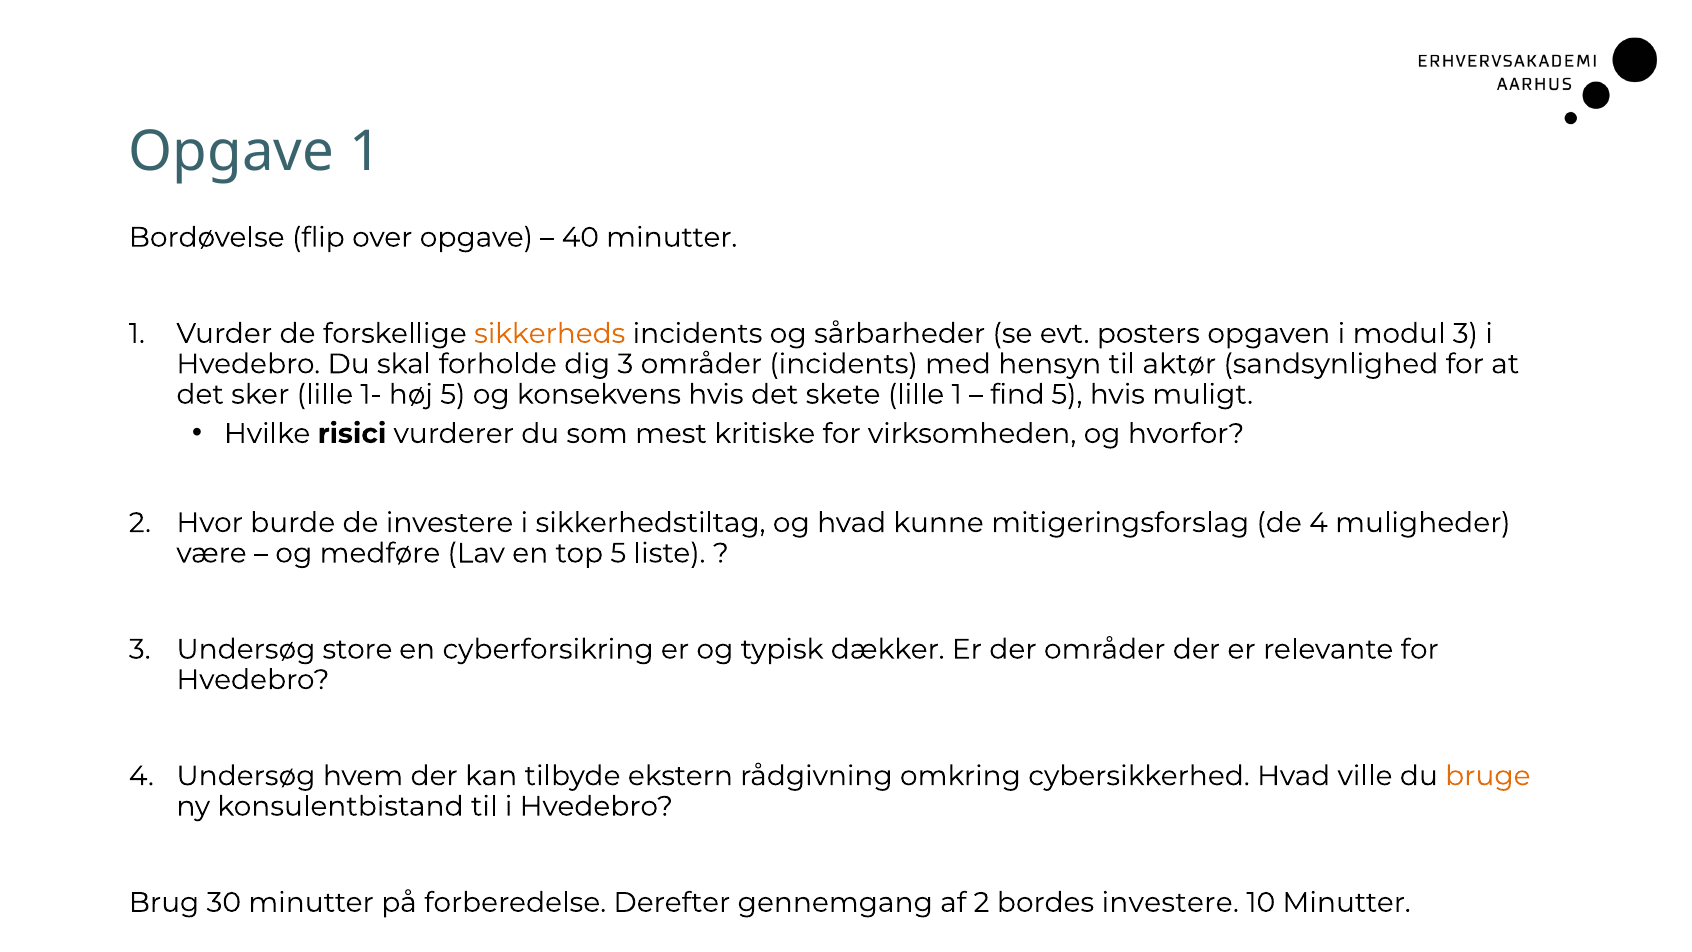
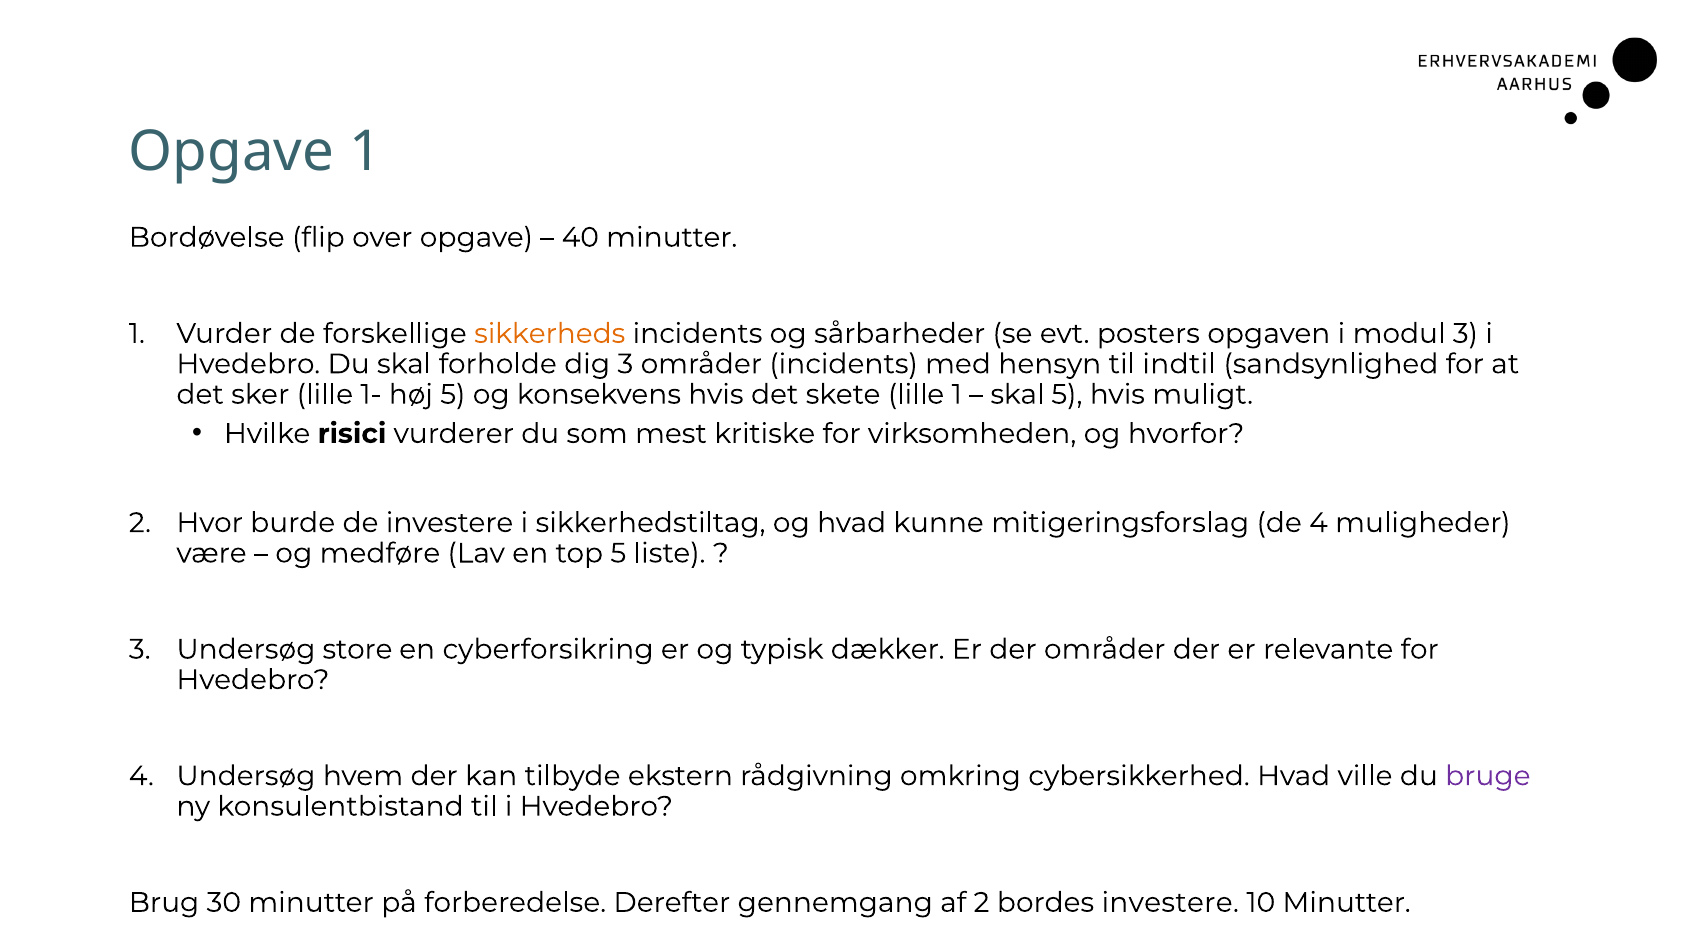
aktør: aktør -> indtil
find at (1017, 394): find -> skal
bruge colour: orange -> purple
